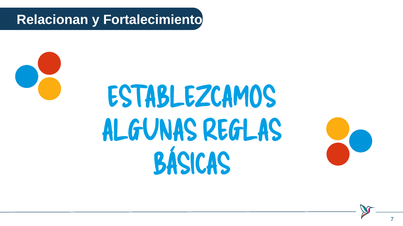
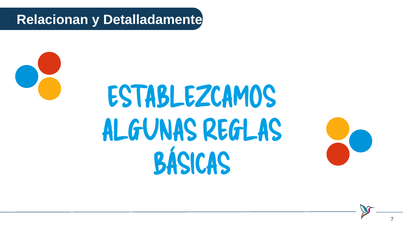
Fortalecimiento: Fortalecimiento -> Detalladamente
